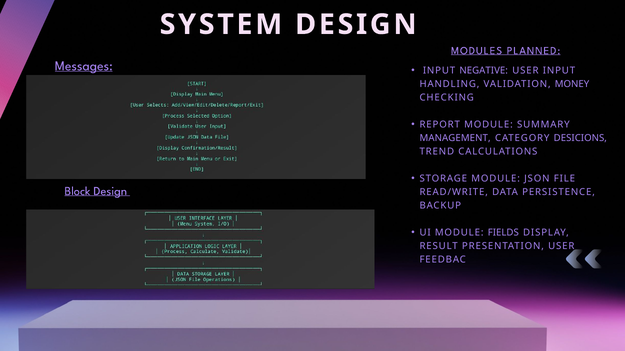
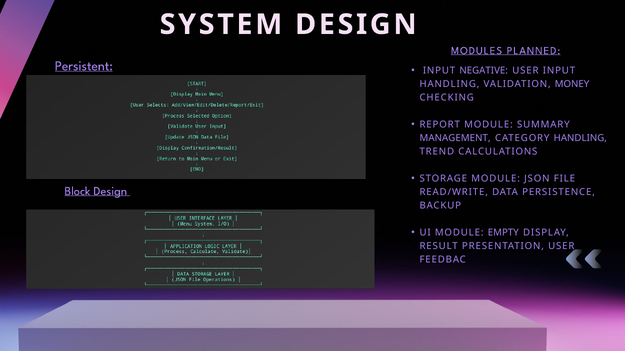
Messages: Messages -> Persistent
CATEGORY DESICIONS: DESICIONS -> HANDLING
FIELDS: FIELDS -> EMPTY
